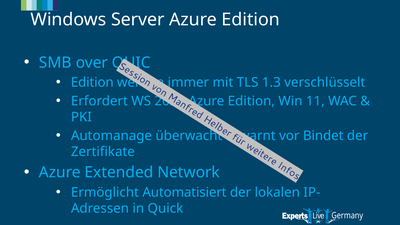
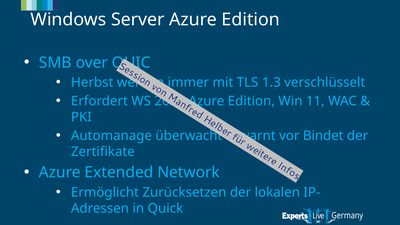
Edition at (92, 83): Edition -> Herbst
Automatisiert: Automatisiert -> Zurücksetzen
